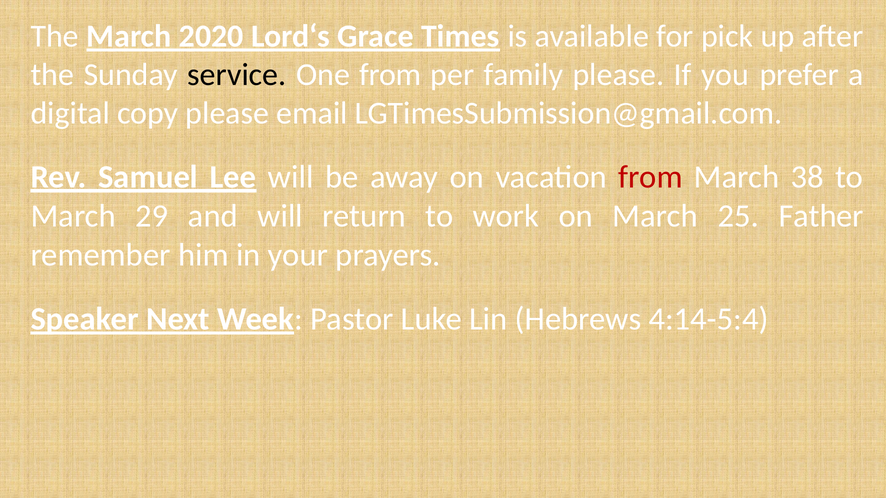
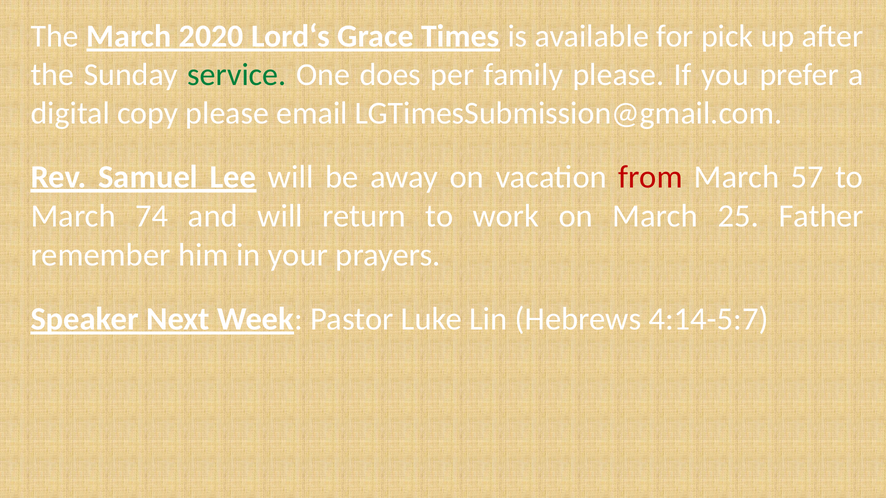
service colour: black -> green
One from: from -> does
38: 38 -> 57
29: 29 -> 74
4:14-5:4: 4:14-5:4 -> 4:14-5:7
